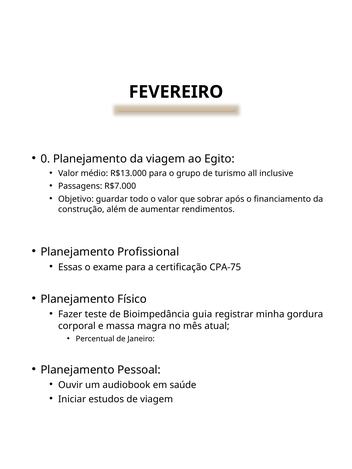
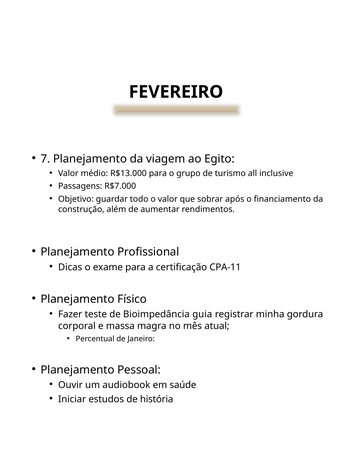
0: 0 -> 7
Essas: Essas -> Dicas
CPA-75: CPA-75 -> CPA-11
de viagem: viagem -> história
